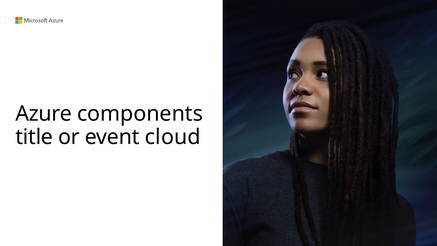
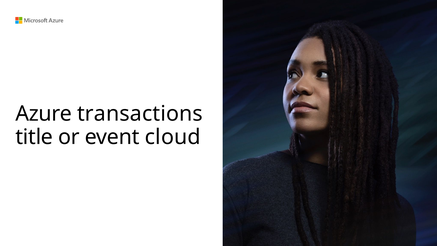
components: components -> transactions
